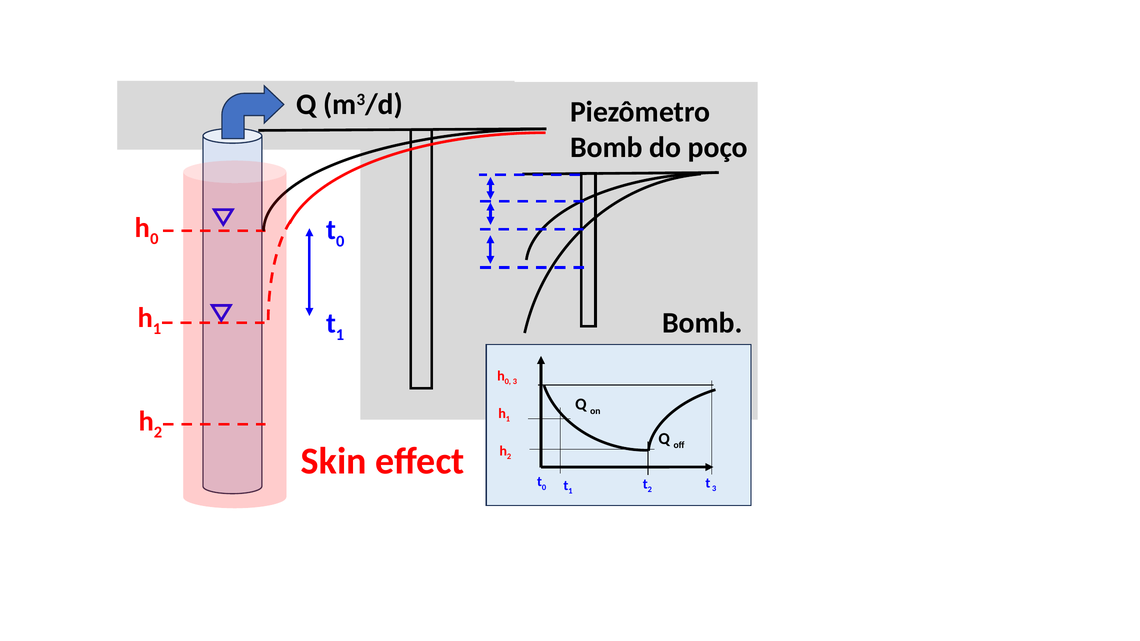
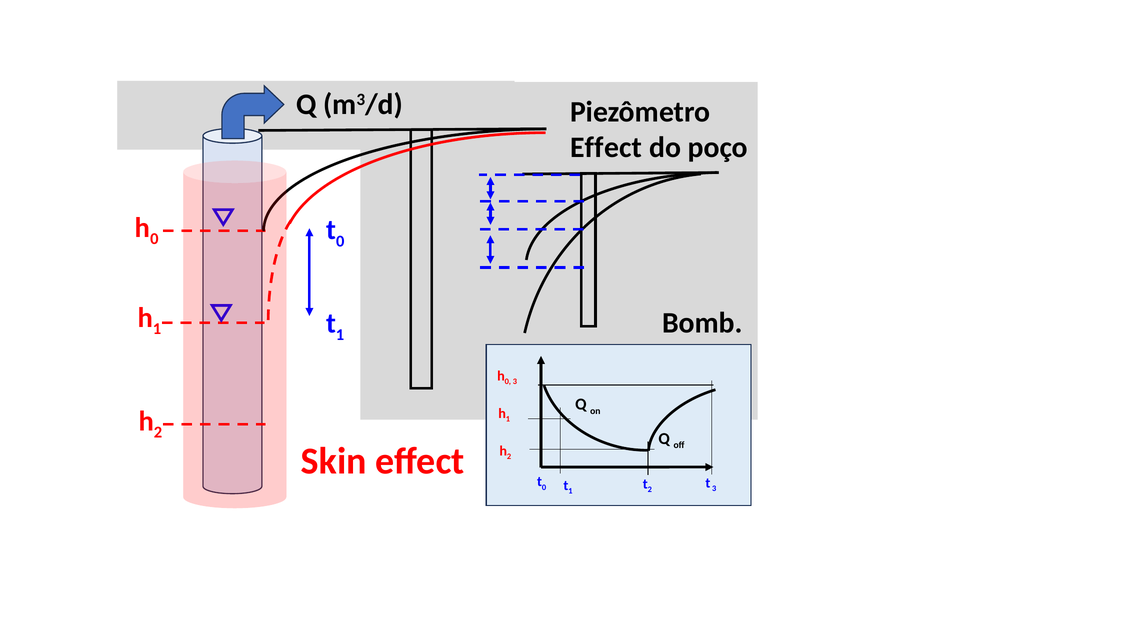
Bomb at (606, 148): Bomb -> Effect
